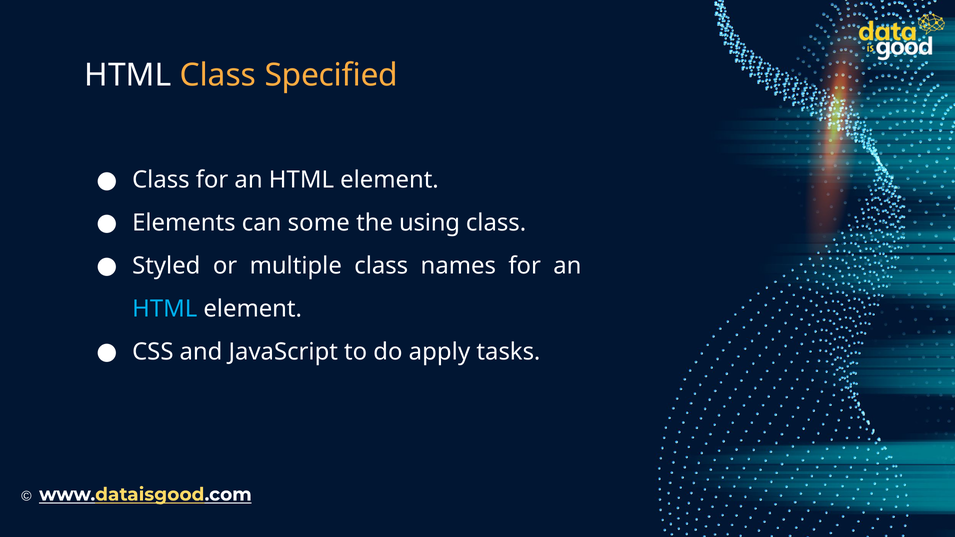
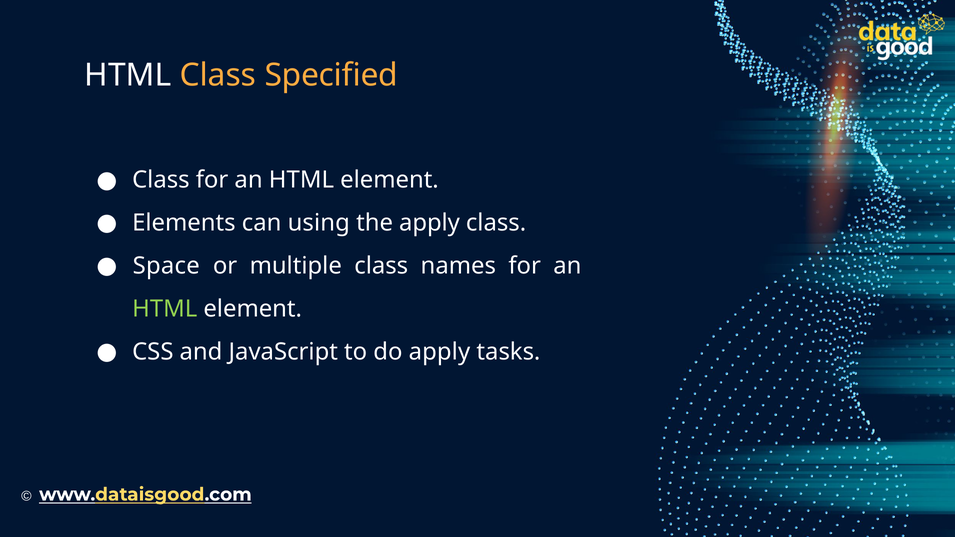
some: some -> using
the using: using -> apply
Styled: Styled -> Space
HTML at (165, 309) colour: light blue -> light green
